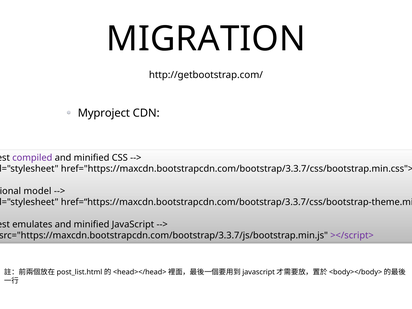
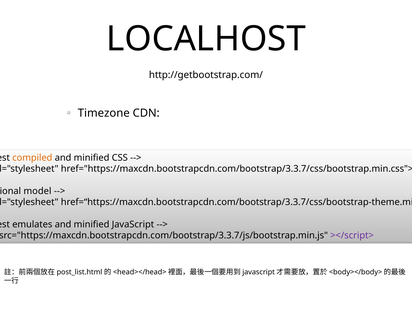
MIGRATION: MIGRATION -> LOCALHOST
Myproject: Myproject -> Timezone
compiled colour: purple -> orange
